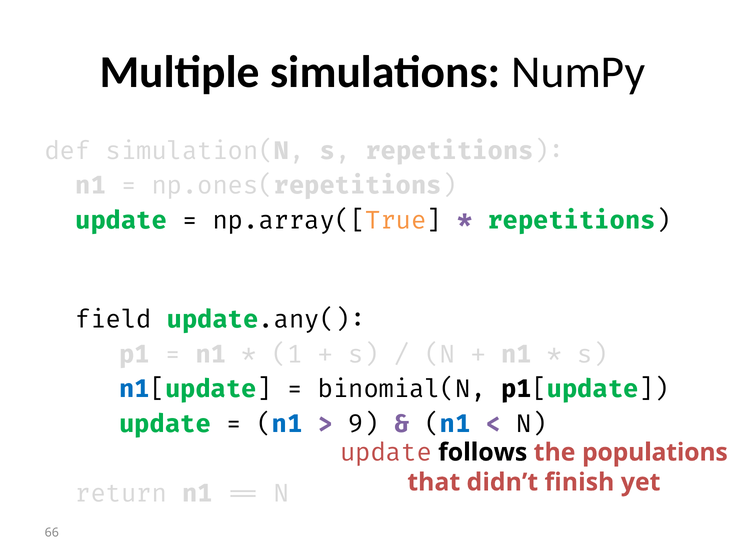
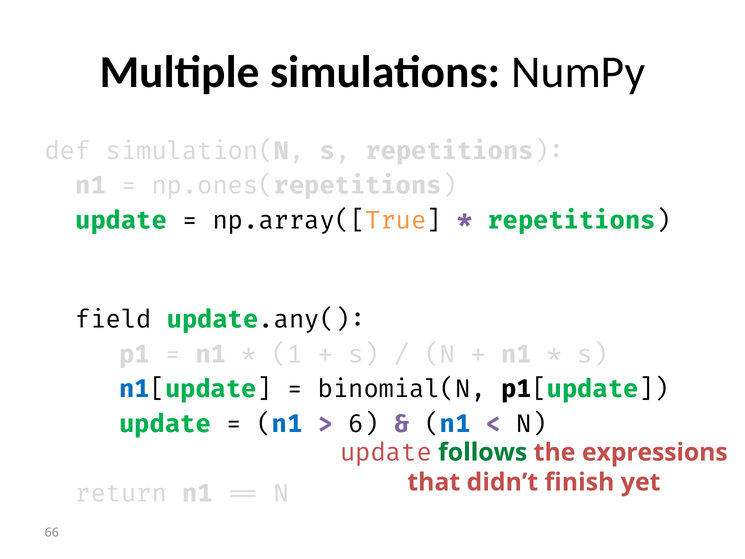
9: 9 -> 6
follows colour: black -> green
populations: populations -> expressions
